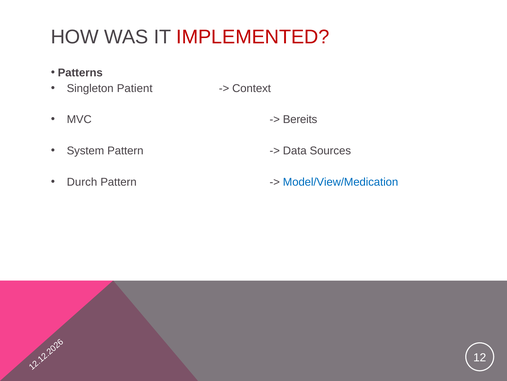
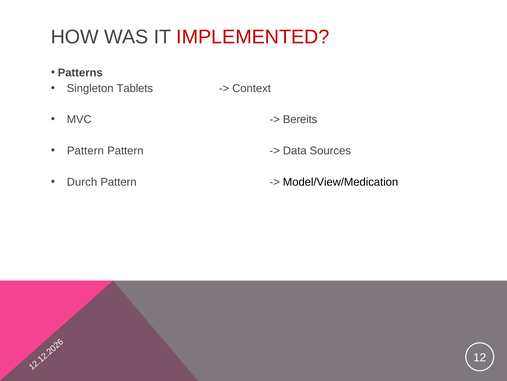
Patient: Patient -> Tablets
System at (85, 151): System -> Pattern
Model/View/Medication colour: blue -> black
